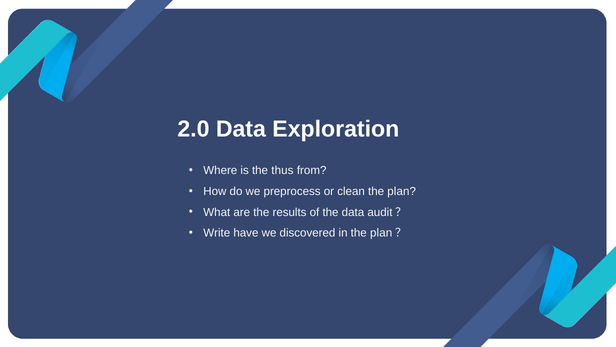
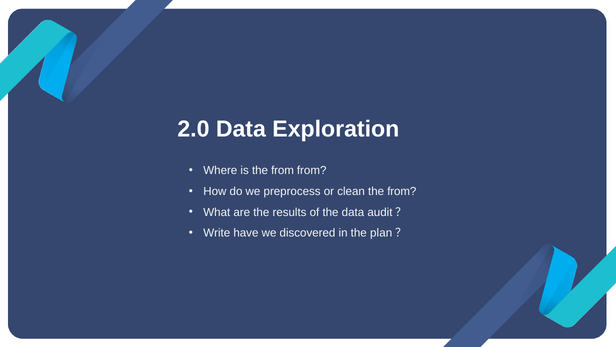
is the thus: thus -> from
clean the plan: plan -> from
